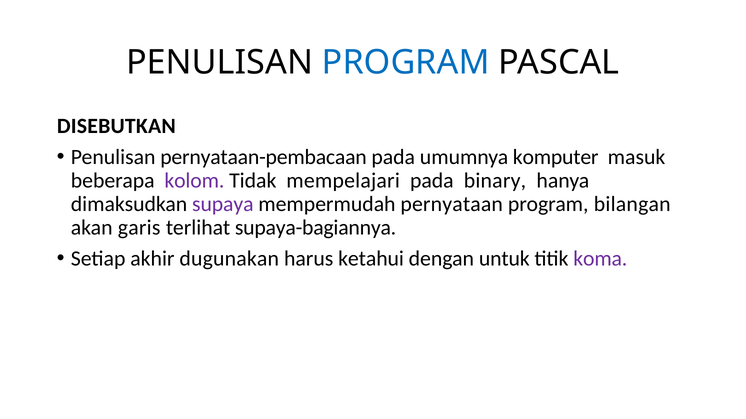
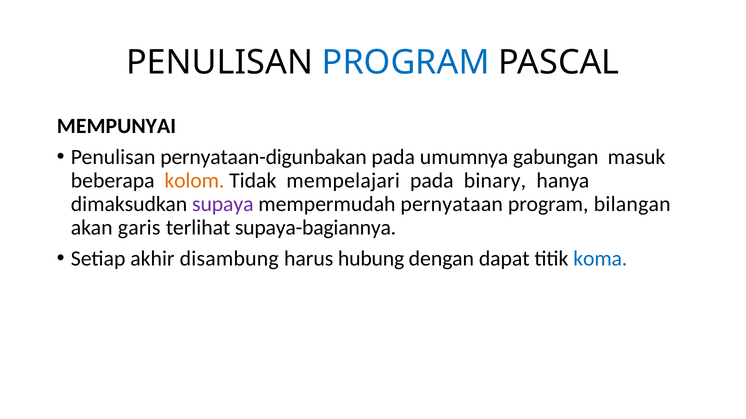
DISEBUTKAN: DISEBUTKAN -> MEMPUNYAI
pernyataan-pembacaan: pernyataan-pembacaan -> pernyataan-digunbakan
komputer: komputer -> gabungan
kolom colour: purple -> orange
dugunakan: dugunakan -> disambung
ketahui: ketahui -> hubung
untuk: untuk -> dapat
koma colour: purple -> blue
